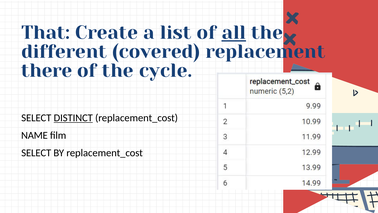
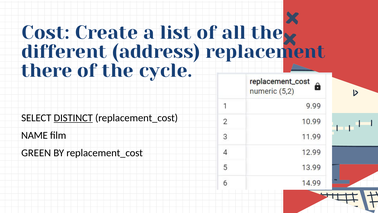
That: That -> Cost
all underline: present -> none
covered: covered -> address
SELECT at (36, 153): SELECT -> GREEN
